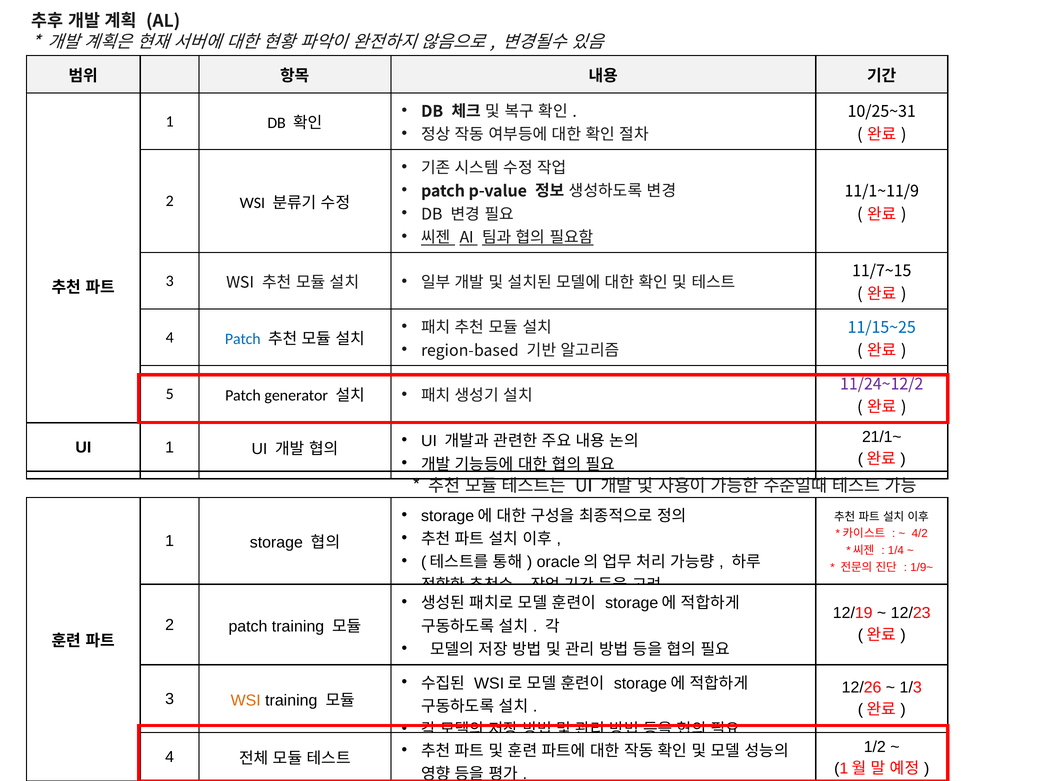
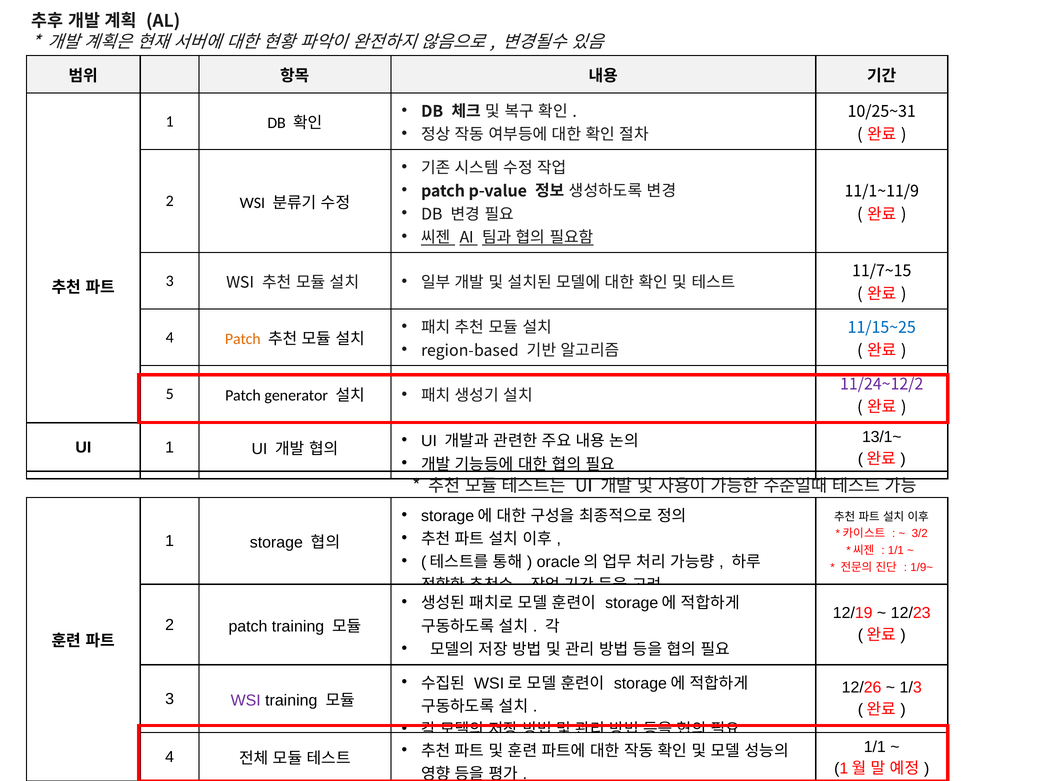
Patch at (243, 339) colour: blue -> orange
21/1~: 21/1~ -> 13/1~
4/2: 4/2 -> 3/2
1/4 at (896, 551): 1/4 -> 1/1
WSI at (246, 701) colour: orange -> purple
1/2 at (875, 747): 1/2 -> 1/1
